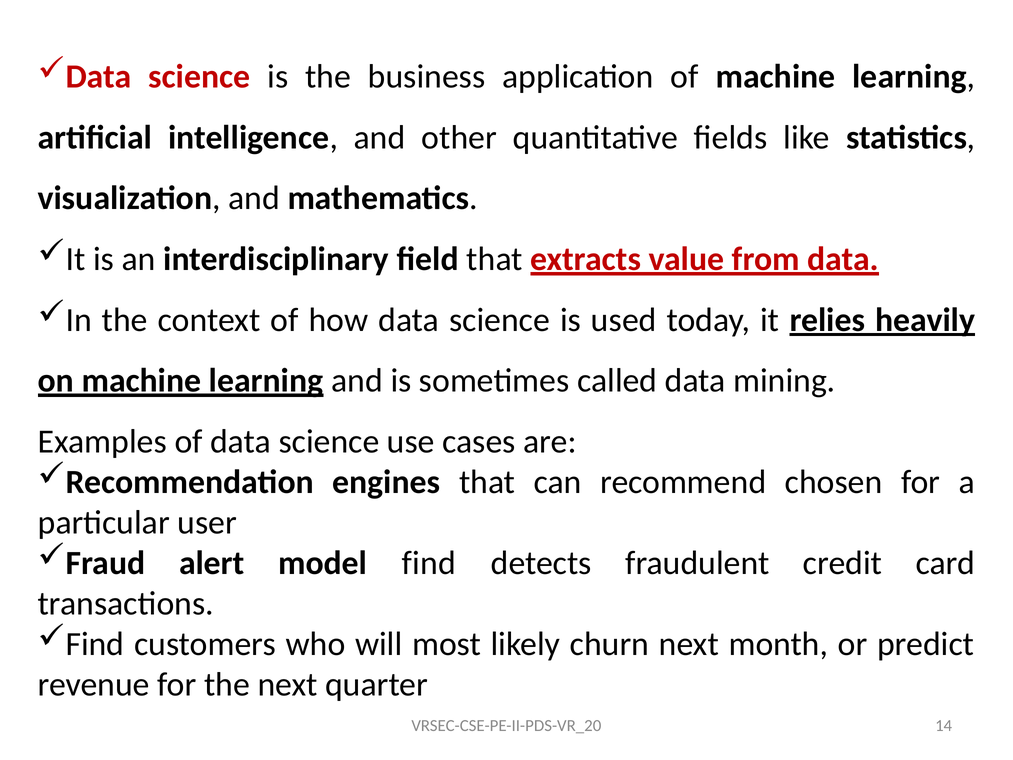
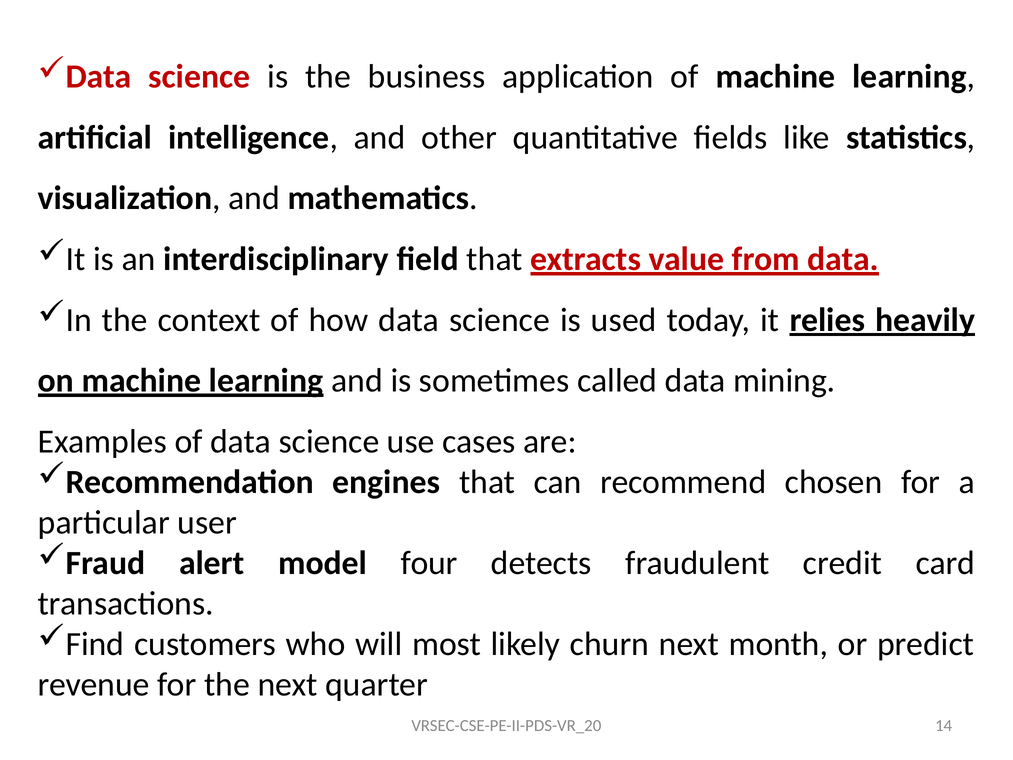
model find: find -> four
